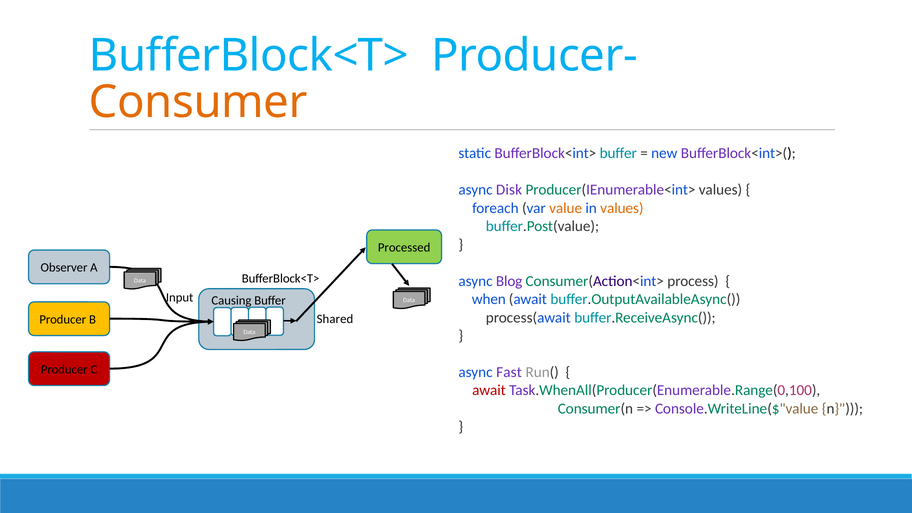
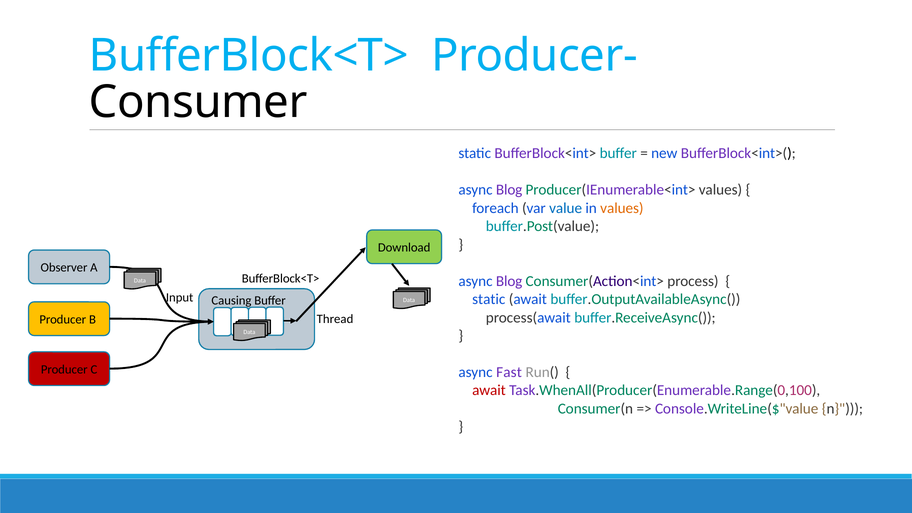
Consumer colour: orange -> black
Disk at (509, 190): Disk -> Blog
value colour: orange -> blue
Processed: Processed -> Download
when at (489, 299): when -> static
Shared: Shared -> Thread
